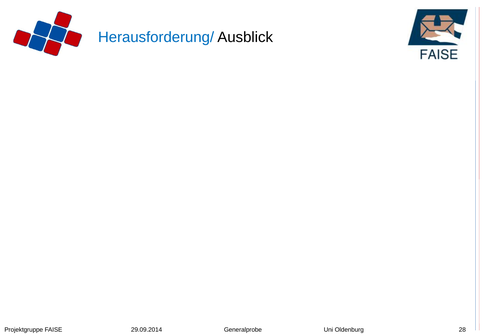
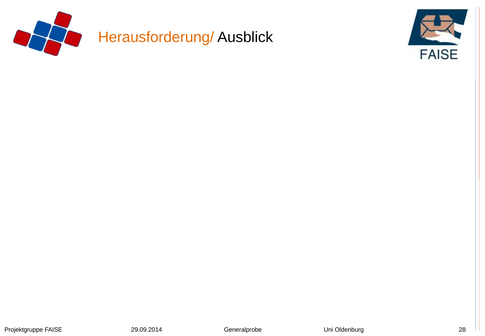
Herausforderung/ colour: blue -> orange
